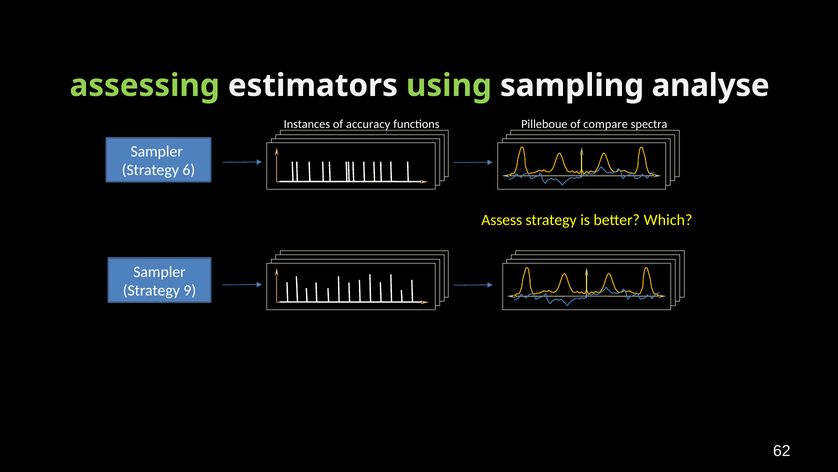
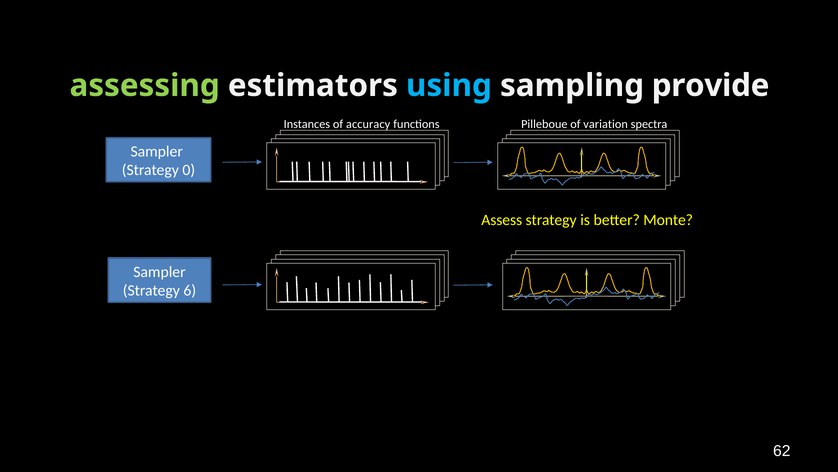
using colour: light green -> light blue
analyse: analyse -> provide
compare: compare -> variation
6: 6 -> 0
Which: Which -> Monte
9: 9 -> 6
